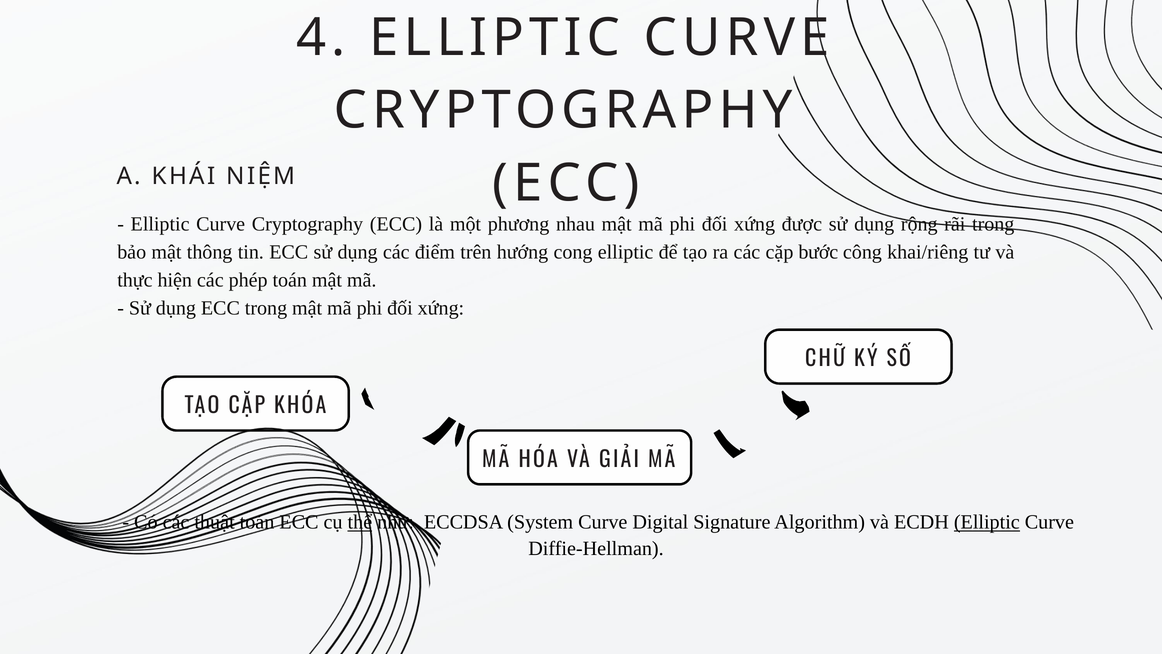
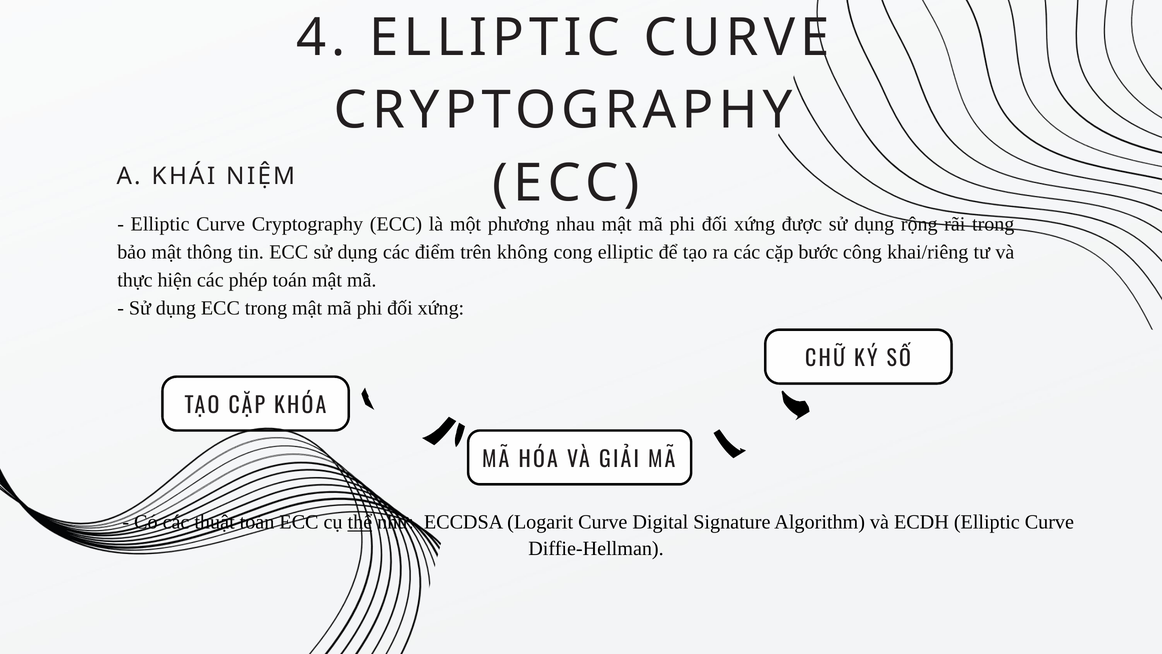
hướng: hướng -> không
System: System -> Logarit
Elliptic at (987, 522) underline: present -> none
